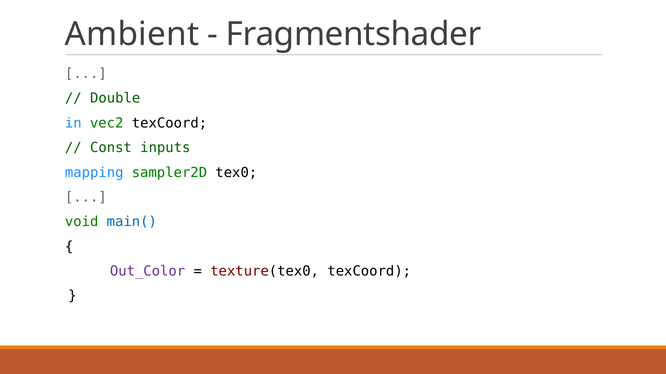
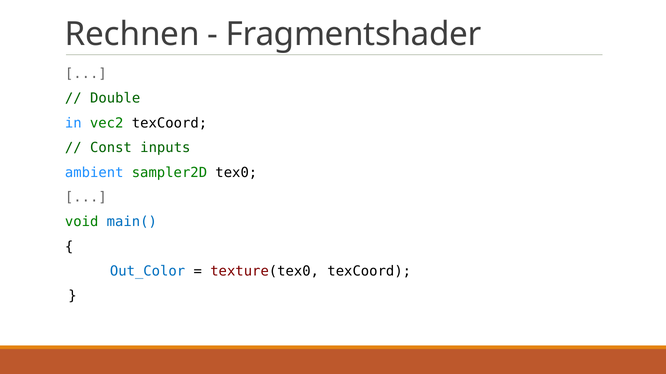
Ambient: Ambient -> Rechnen
mapping: mapping -> ambient
Out_Color colour: purple -> blue
